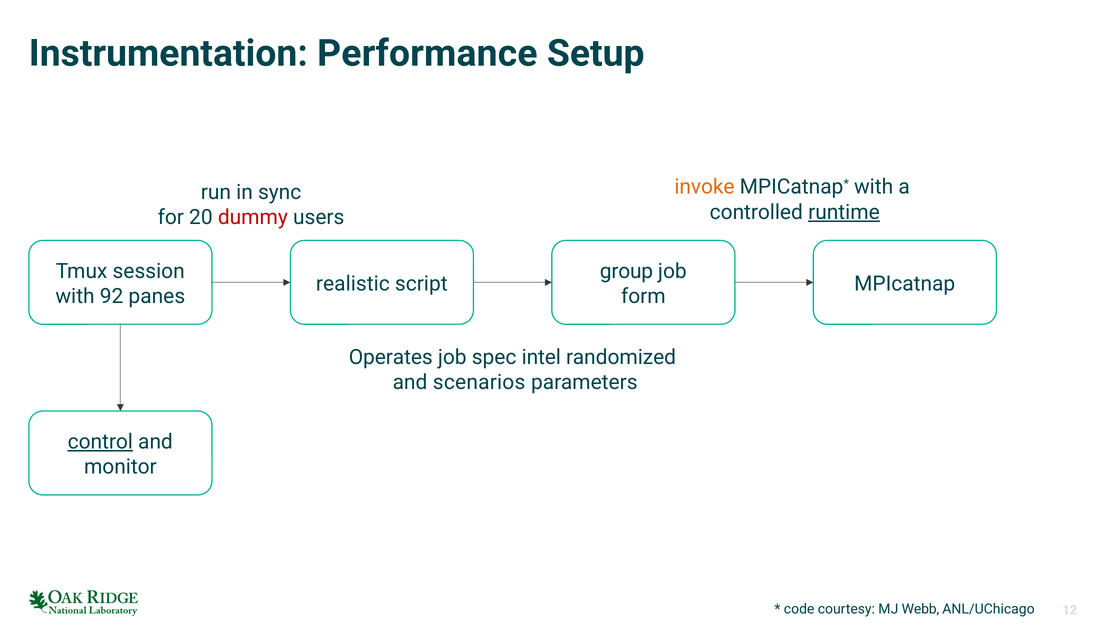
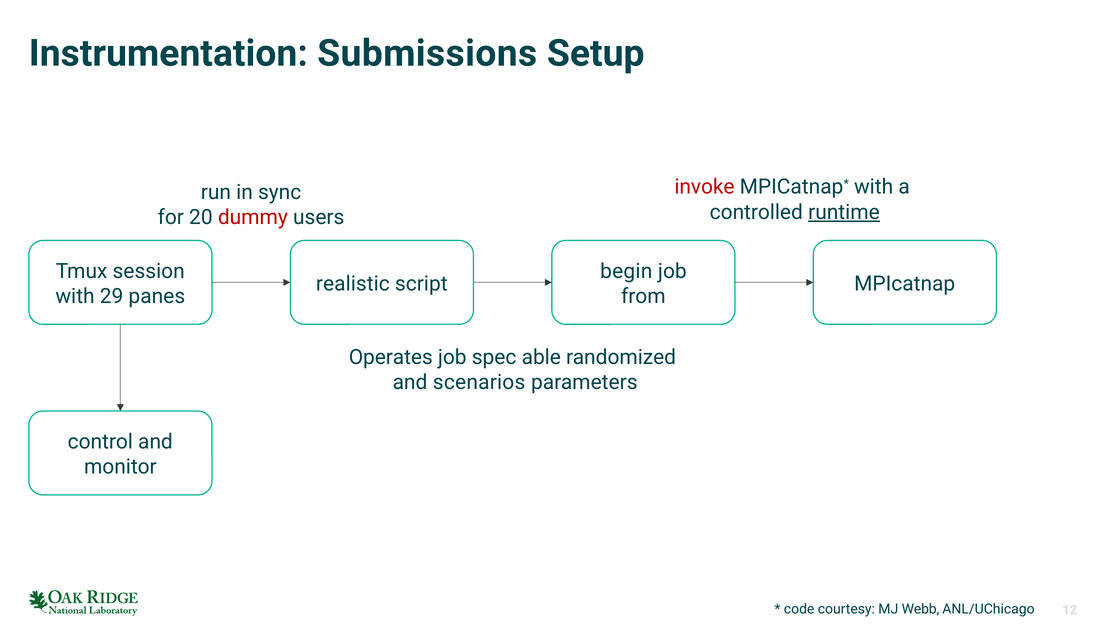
Performance: Performance -> Submissions
invoke colour: orange -> red
group: group -> begin
92: 92 -> 29
form: form -> from
intel: intel -> able
control underline: present -> none
